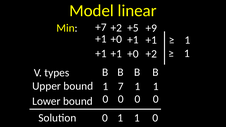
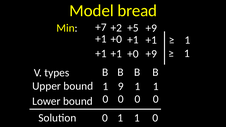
linear: linear -> bread
+2 at (151, 54): +2 -> +9
7: 7 -> 9
